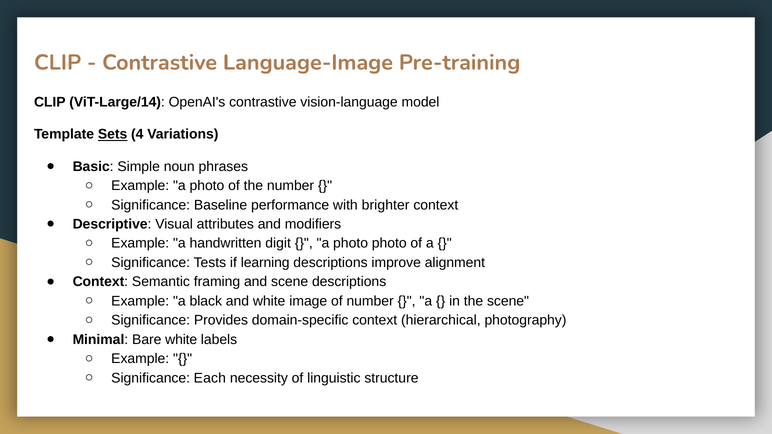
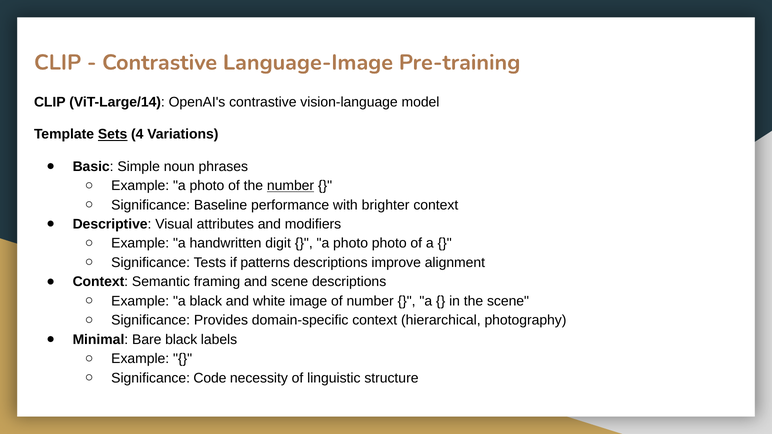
number at (291, 186) underline: none -> present
learning: learning -> patterns
Bare white: white -> black
Each: Each -> Code
